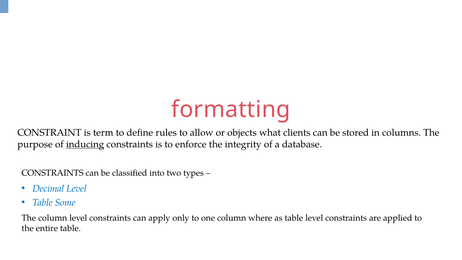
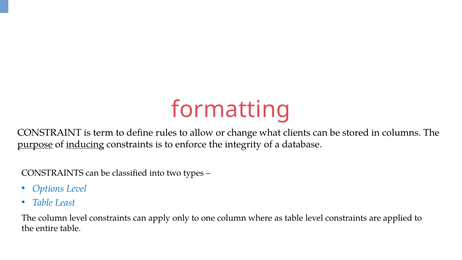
objects: objects -> change
purpose underline: none -> present
Decimal: Decimal -> Options
Some: Some -> Least
